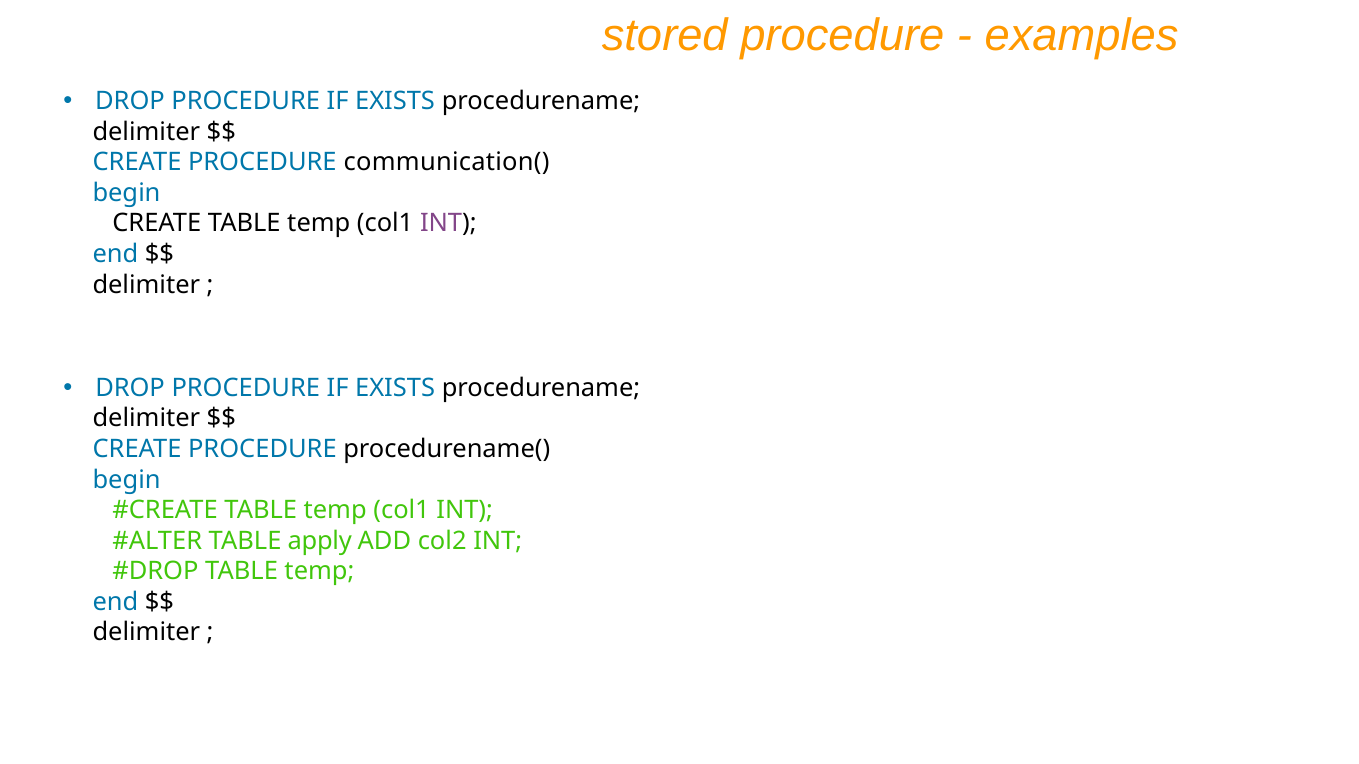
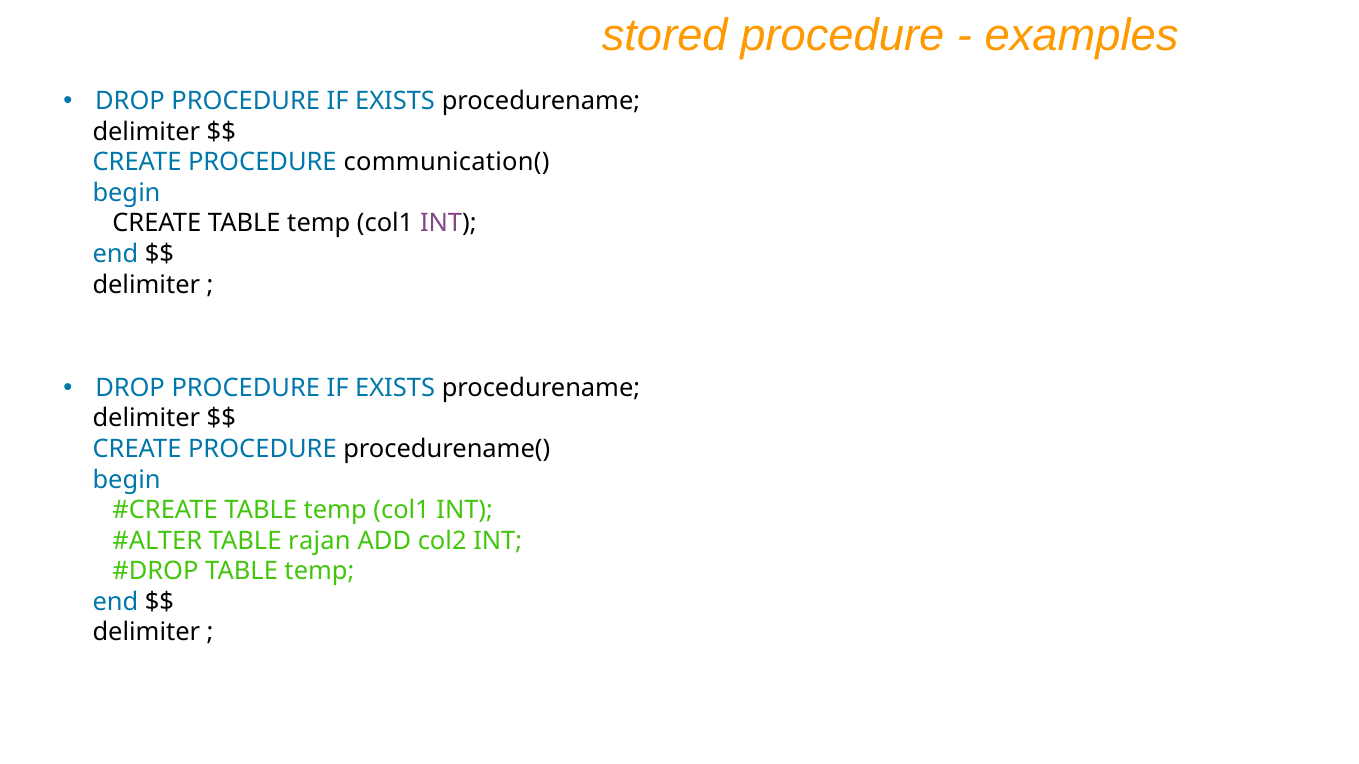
apply: apply -> rajan
